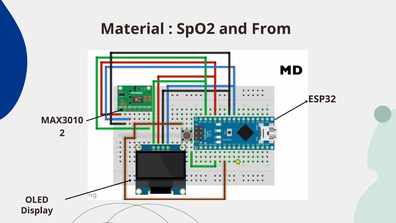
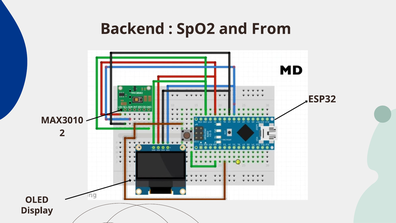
Material: Material -> Backend
